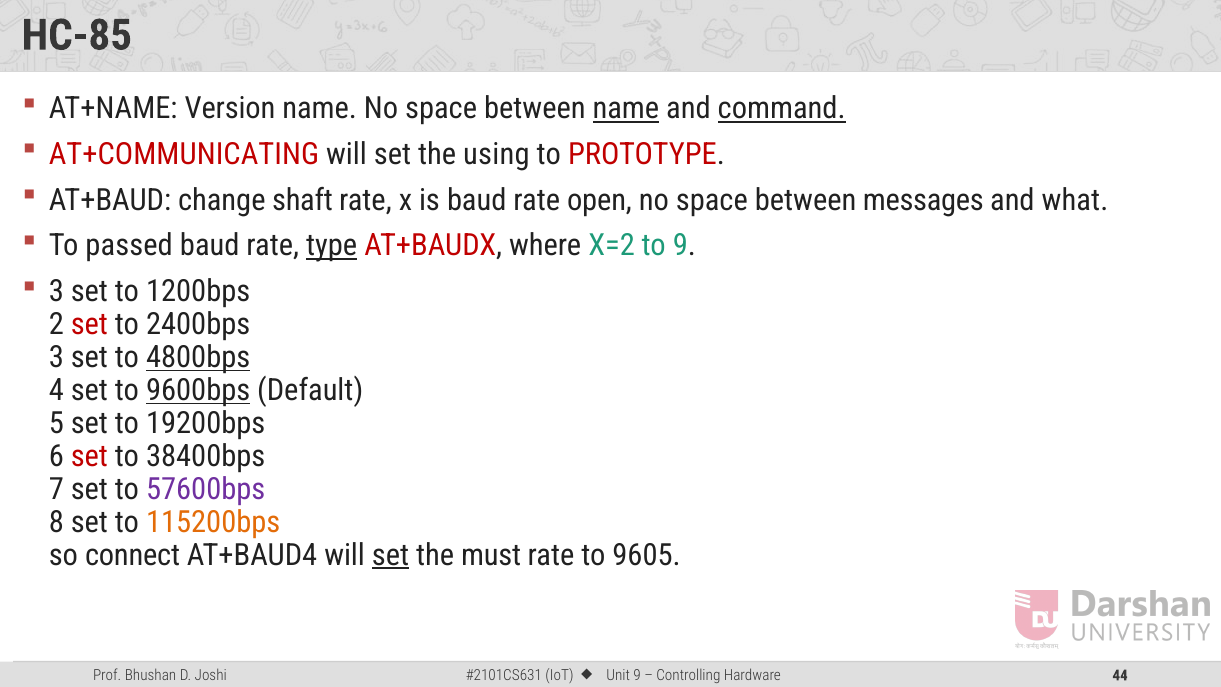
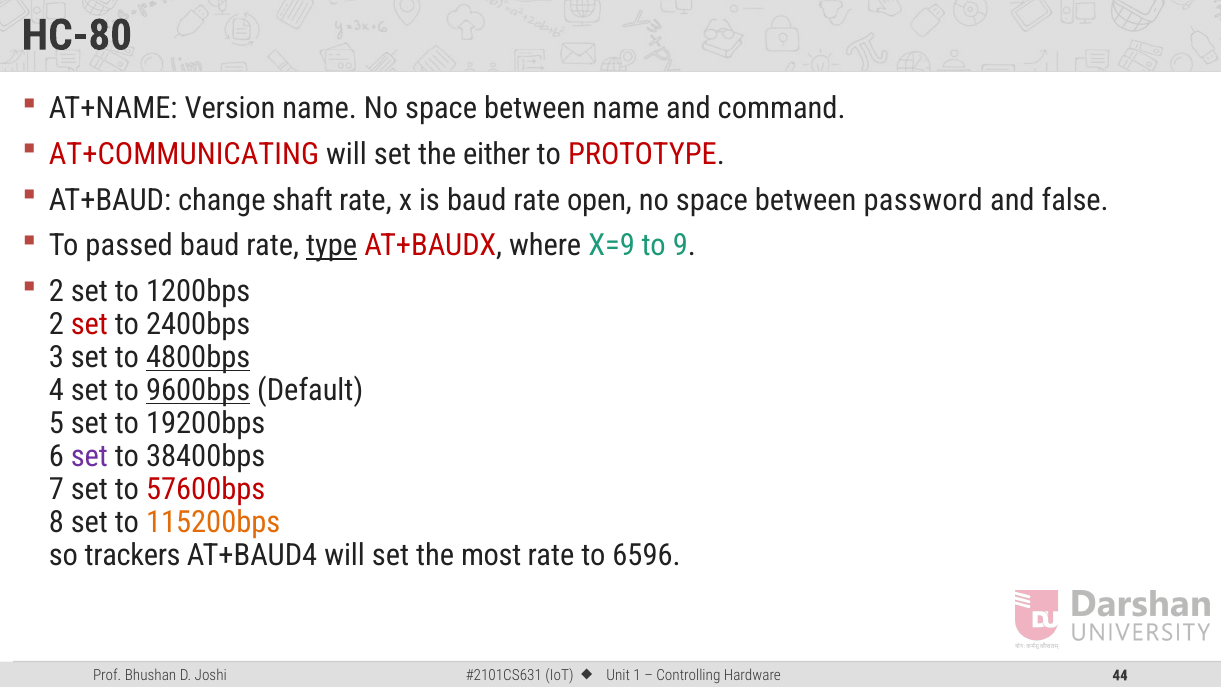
HC-85: HC-85 -> HC-80
name at (626, 109) underline: present -> none
command underline: present -> none
using: using -> either
messages: messages -> password
what: what -> false
X=2: X=2 -> X=9
3 at (56, 291): 3 -> 2
set at (89, 456) colour: red -> purple
57600bps colour: purple -> red
connect: connect -> trackers
set at (391, 555) underline: present -> none
must: must -> most
9605: 9605 -> 6596
9 at (637, 675): 9 -> 1
